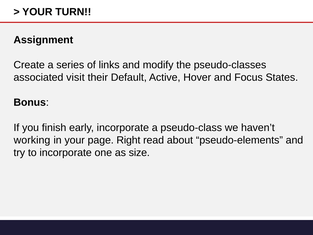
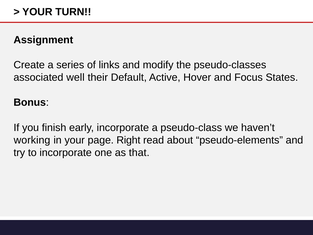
visit: visit -> well
size: size -> that
